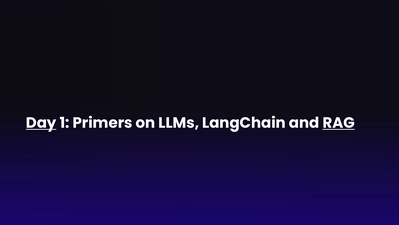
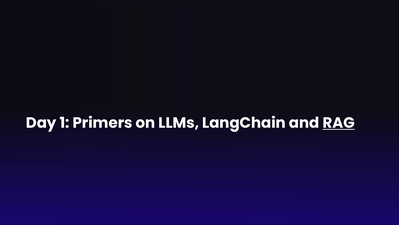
Day underline: present -> none
